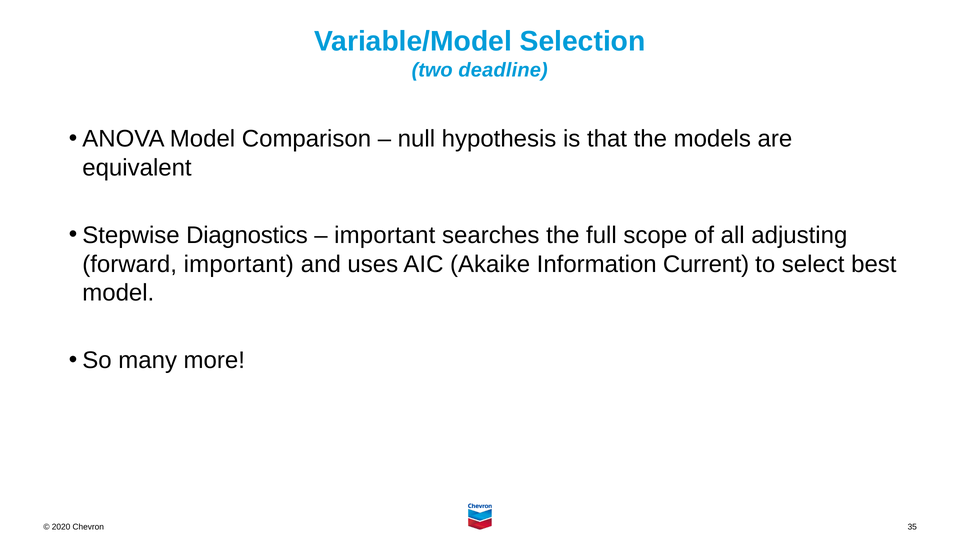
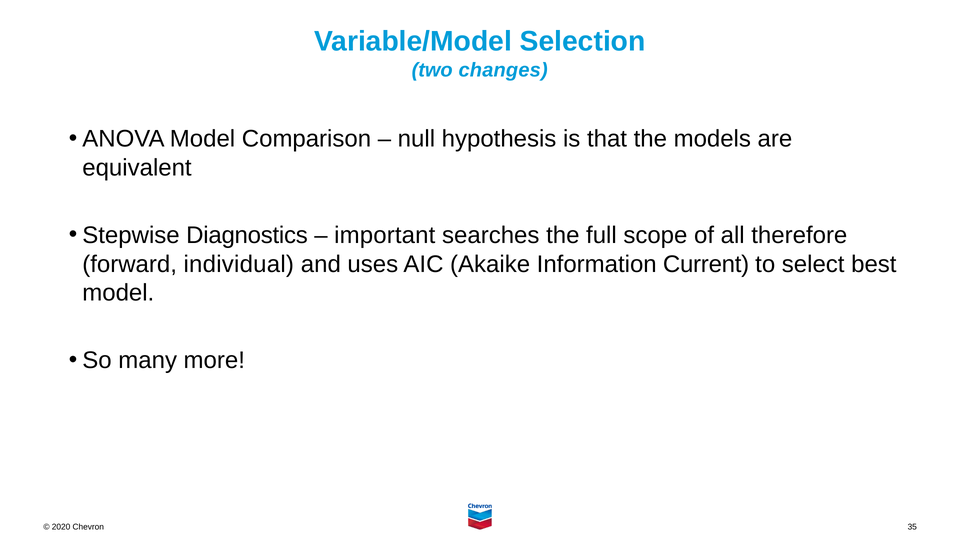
deadline: deadline -> changes
adjusting: adjusting -> therefore
forward important: important -> individual
